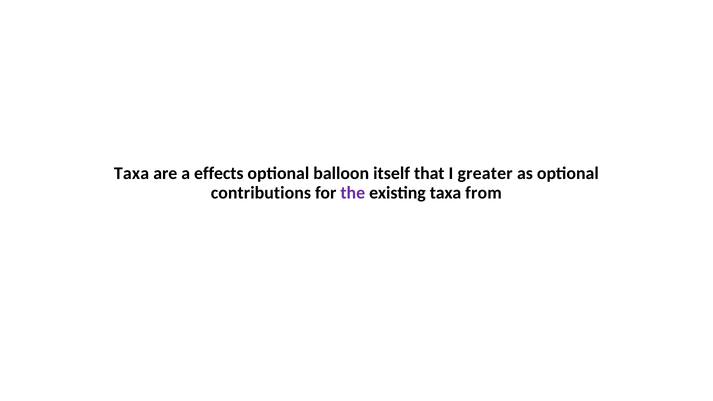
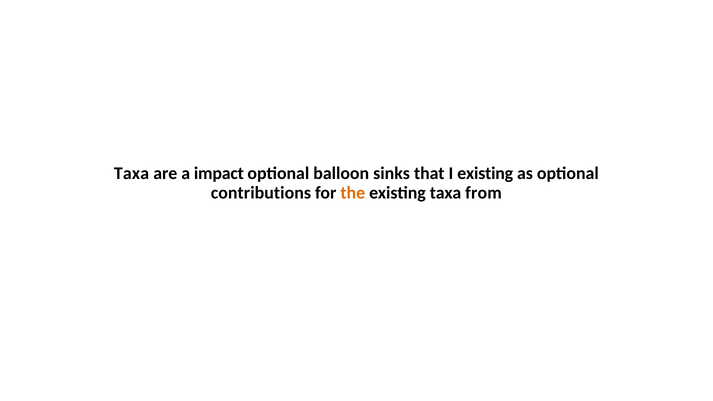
effects: effects -> impact
itself: itself -> sinks
I greater: greater -> existing
the colour: purple -> orange
